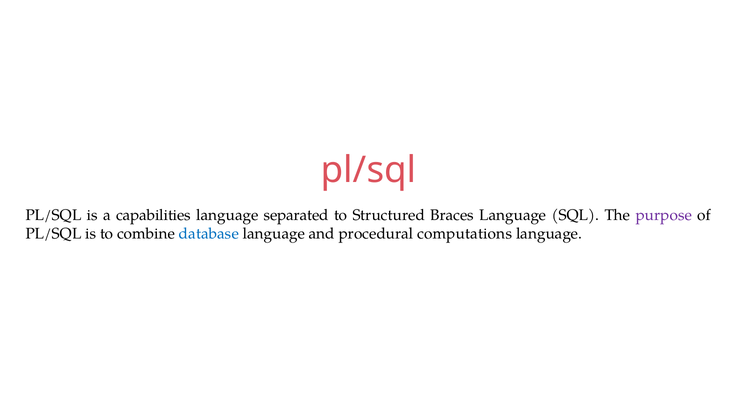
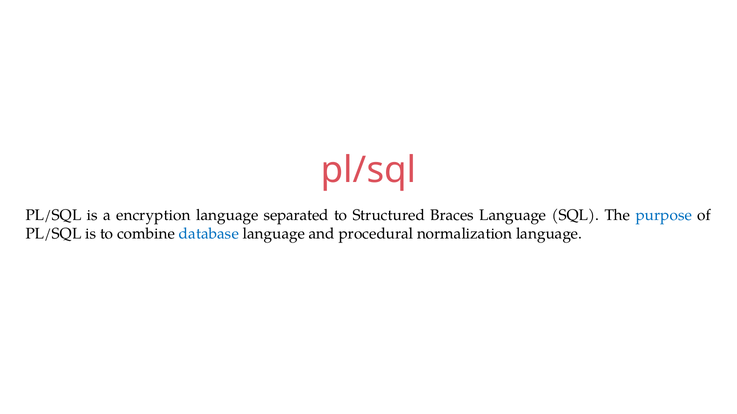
capabilities: capabilities -> encryption
purpose colour: purple -> blue
computations: computations -> normalization
